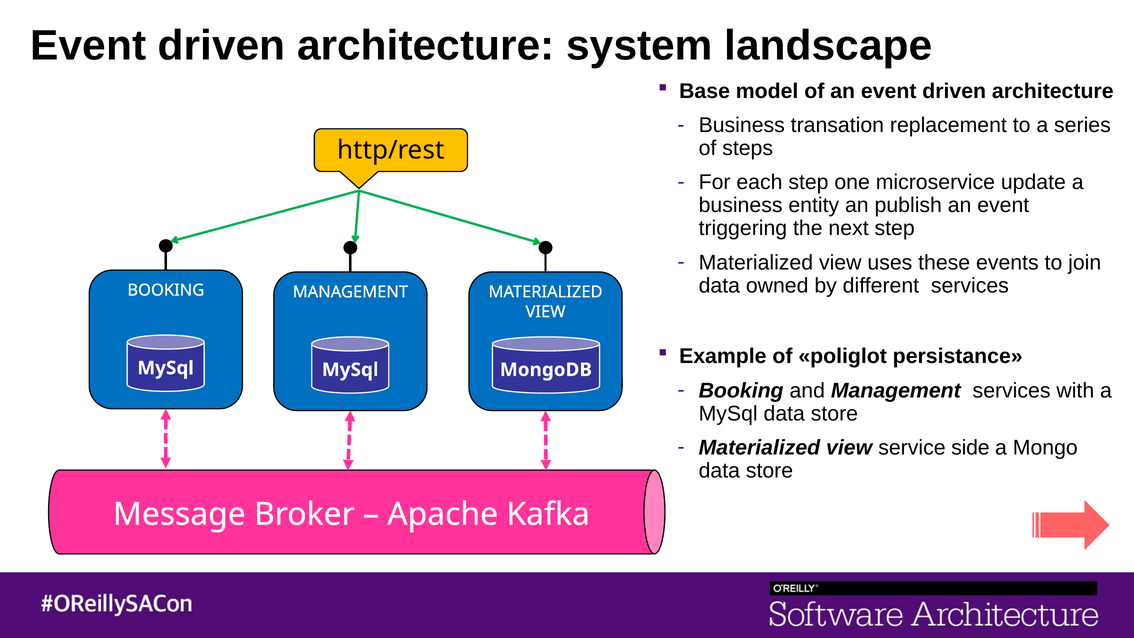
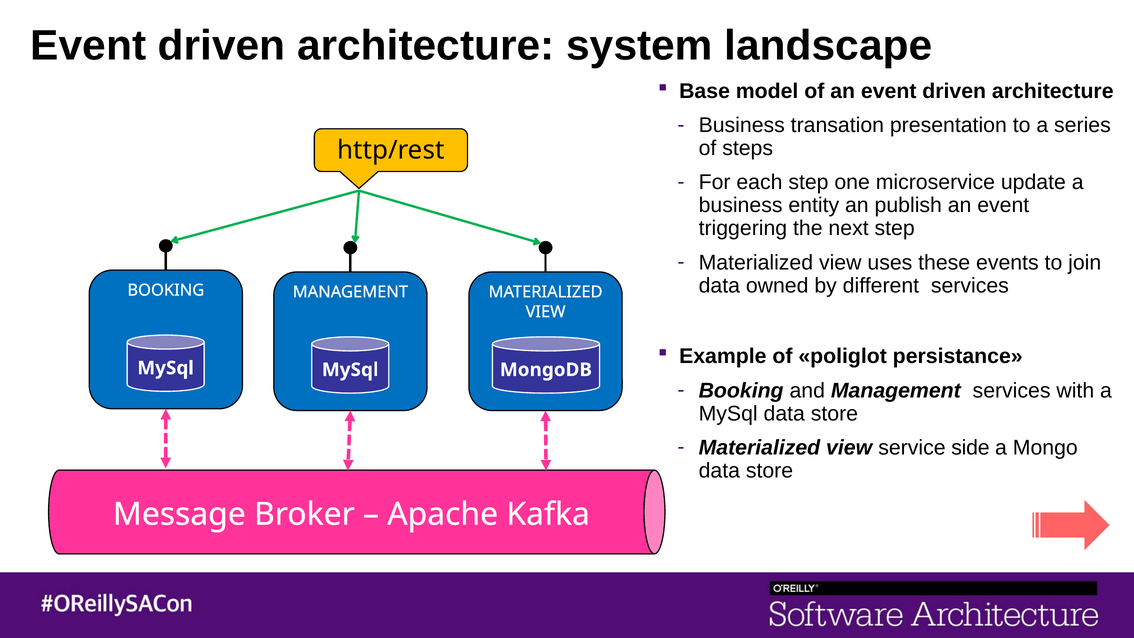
replacement: replacement -> presentation
